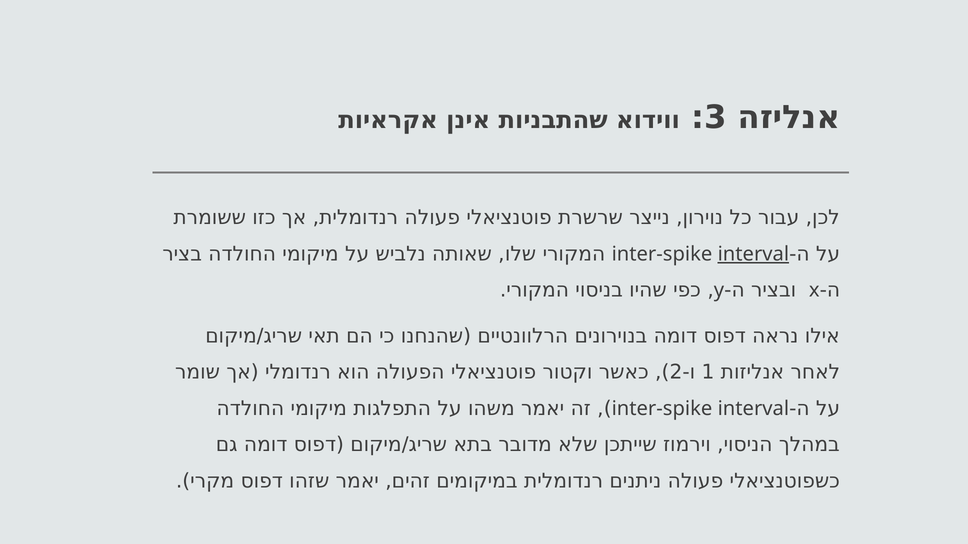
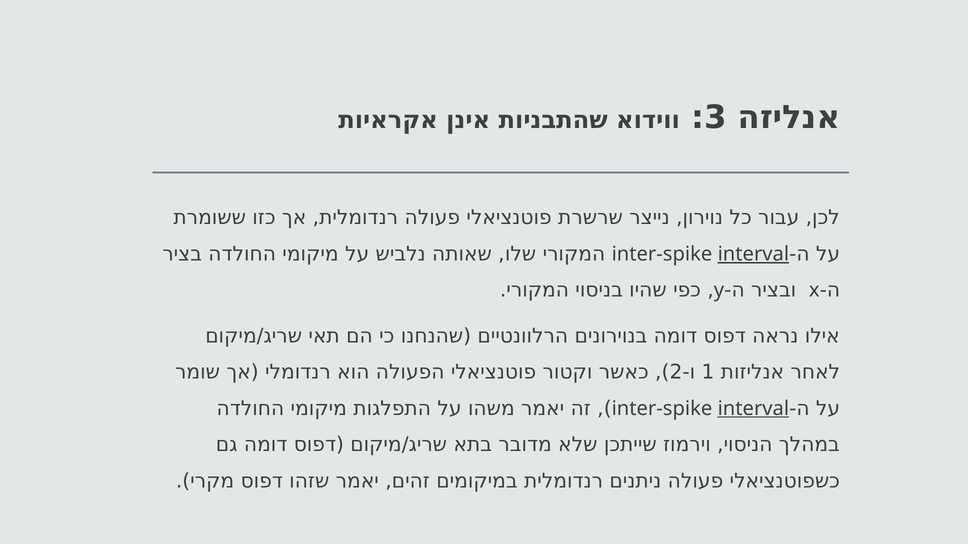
interval at (753, 409) underline: none -> present
